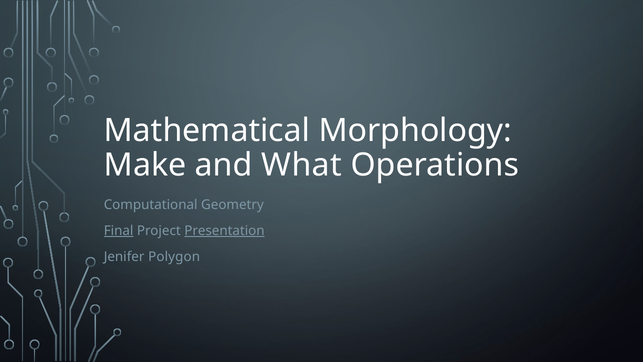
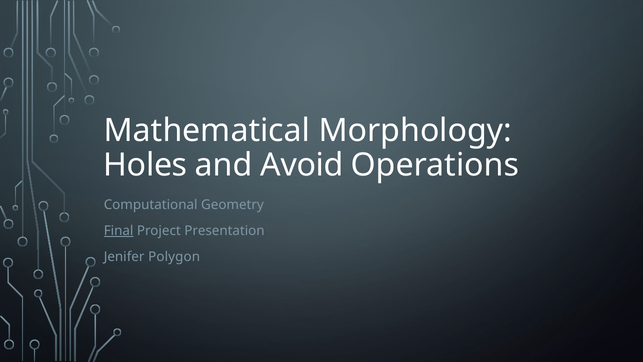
Make: Make -> Holes
What: What -> Avoid
Presentation underline: present -> none
